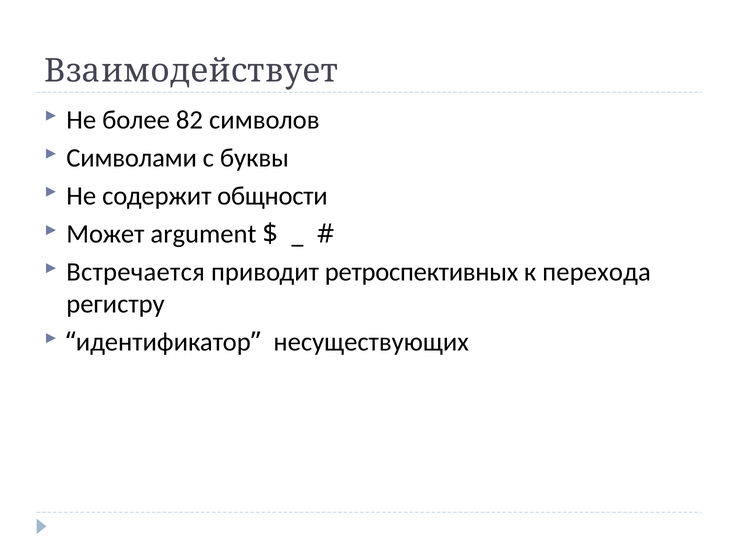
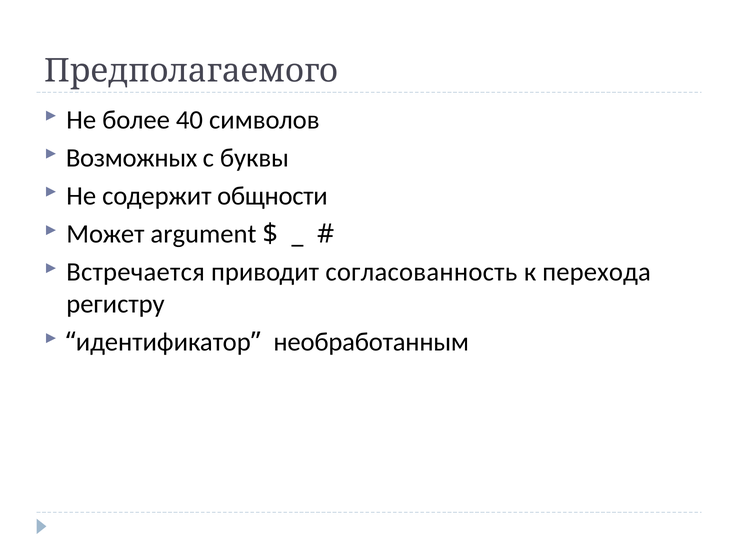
Взаимодействует: Взаимодействует -> Предполагаемого
82: 82 -> 40
Символами: Символами -> Возможных
ретроспективных: ретроспективных -> согласованность
несуществующих: несуществующих -> необработанным
